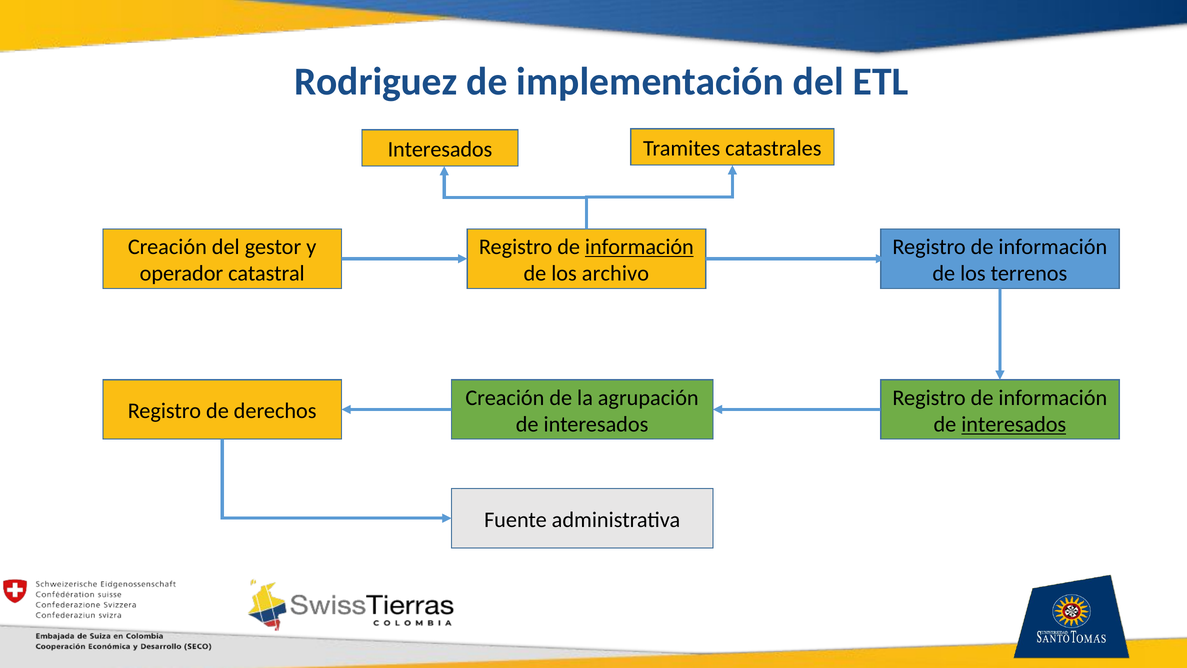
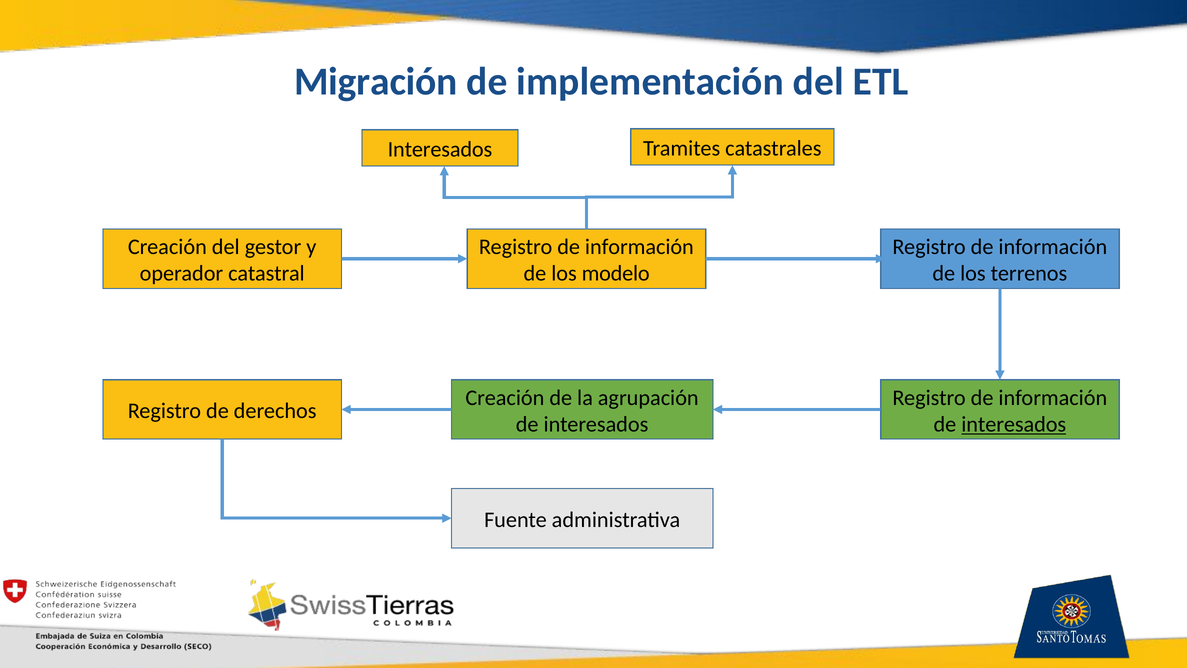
Rodriguez: Rodriguez -> Migración
información at (639, 247) underline: present -> none
archivo: archivo -> modelo
